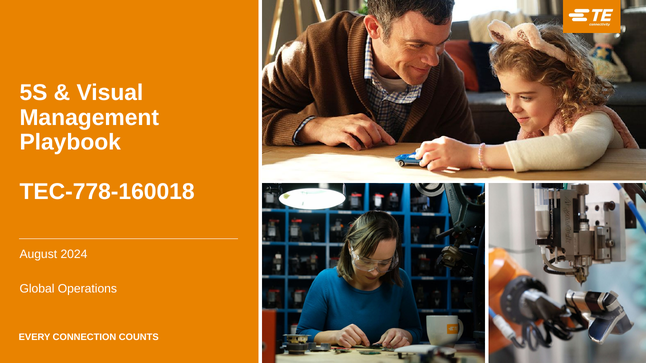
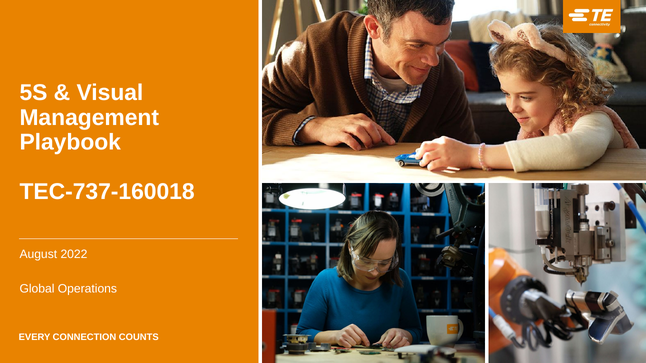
TEC-778-160018: TEC-778-160018 -> TEC-737-160018
2024: 2024 -> 2022
